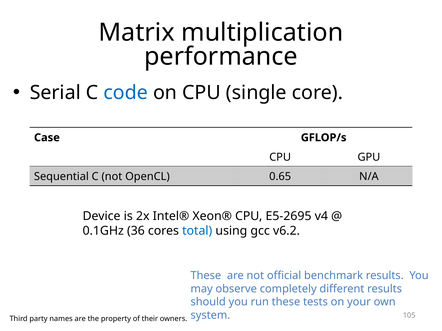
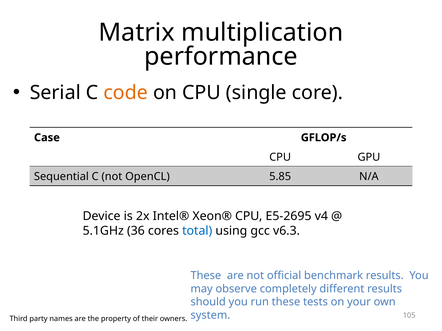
code colour: blue -> orange
0.65: 0.65 -> 5.85
0.1GHz: 0.1GHz -> 5.1GHz
v6.2: v6.2 -> v6.3
